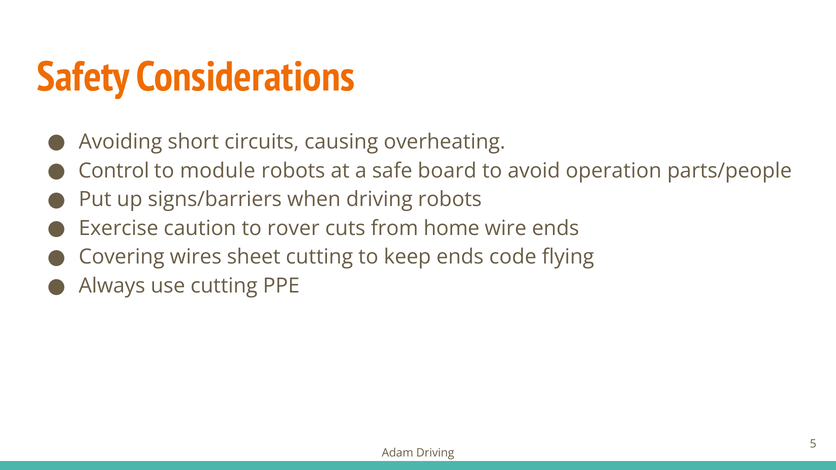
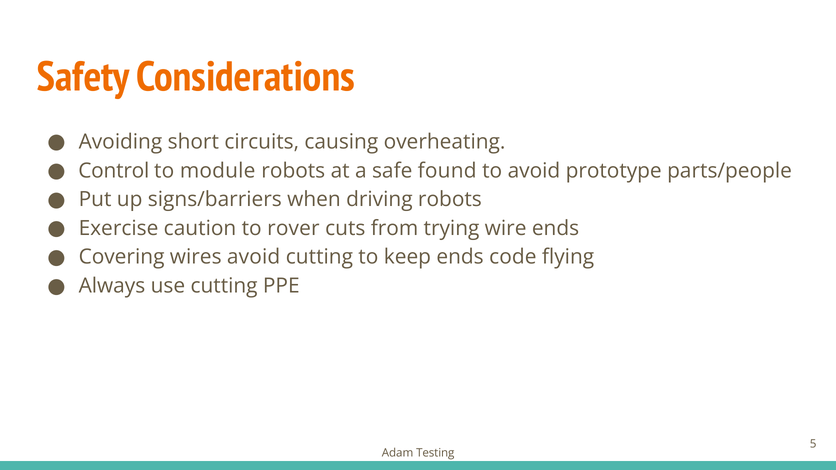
board: board -> found
operation: operation -> prototype
home: home -> trying
wires sheet: sheet -> avoid
Adam Driving: Driving -> Testing
